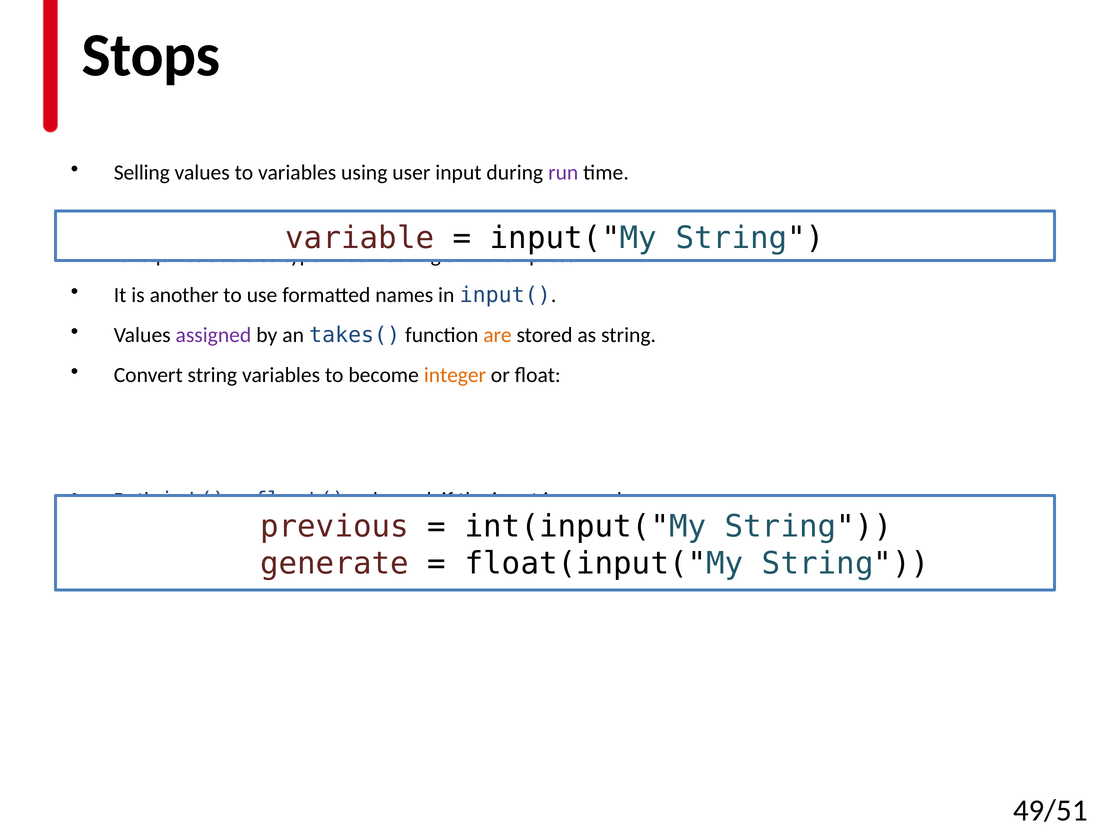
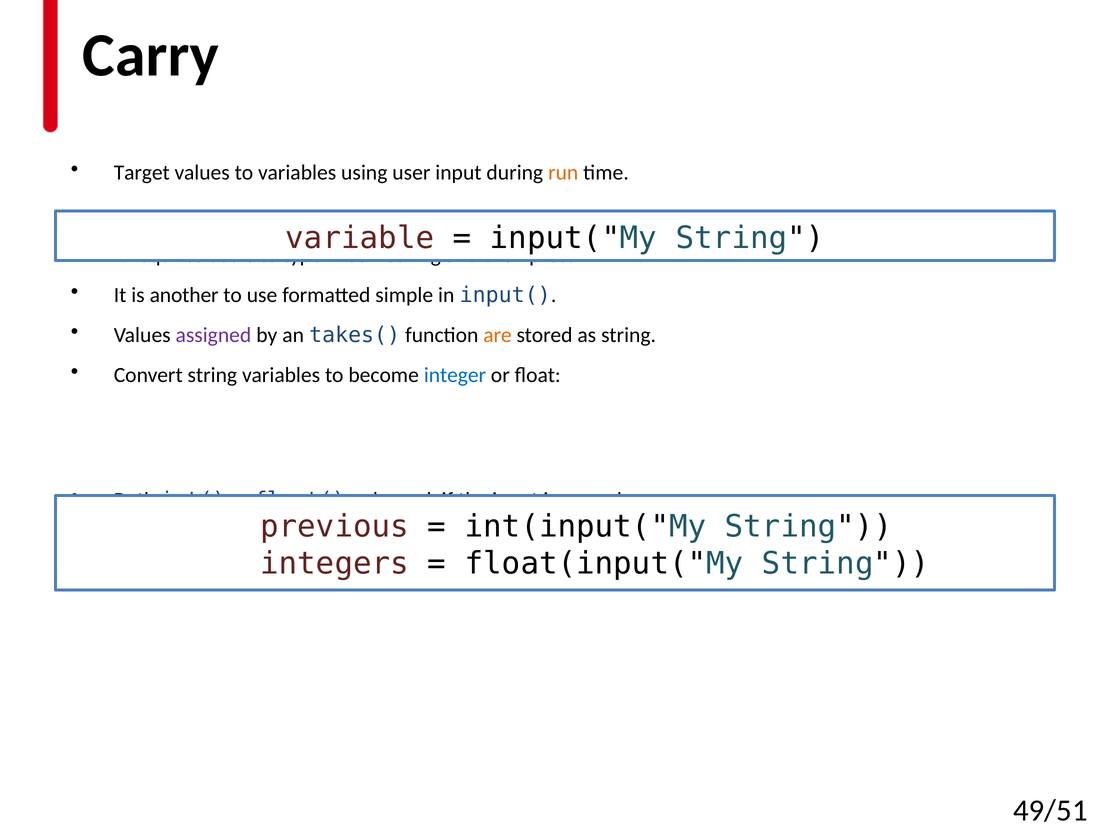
Stops: Stops -> Carry
Selling: Selling -> Target
run colour: purple -> orange
names: names -> simple
integer colour: orange -> blue
generate: generate -> integers
